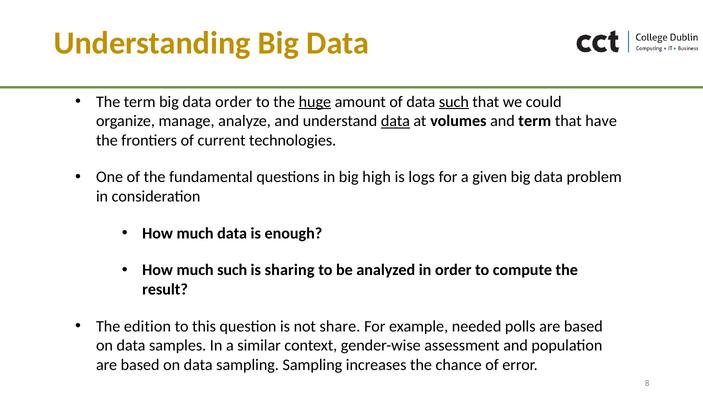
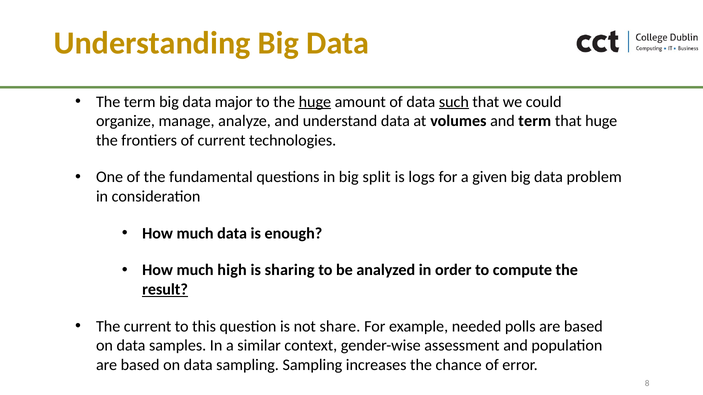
data order: order -> major
data at (395, 121) underline: present -> none
that have: have -> huge
high: high -> split
much such: such -> high
result underline: none -> present
The edition: edition -> current
